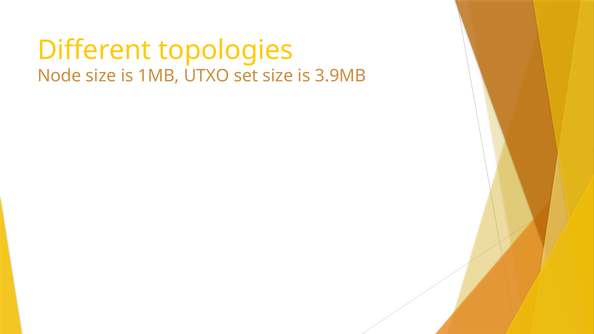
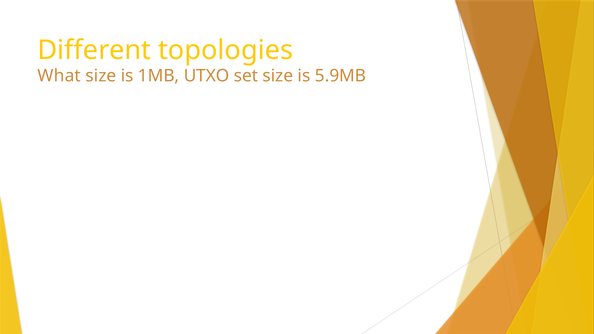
Node: Node -> What
3.9MB: 3.9MB -> 5.9MB
